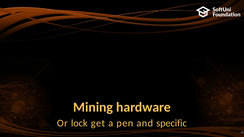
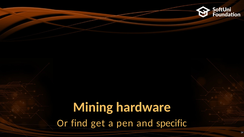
lock: lock -> find
